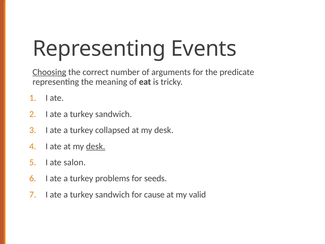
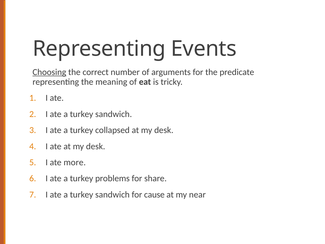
desk at (96, 146) underline: present -> none
salon: salon -> more
seeds: seeds -> share
valid: valid -> near
